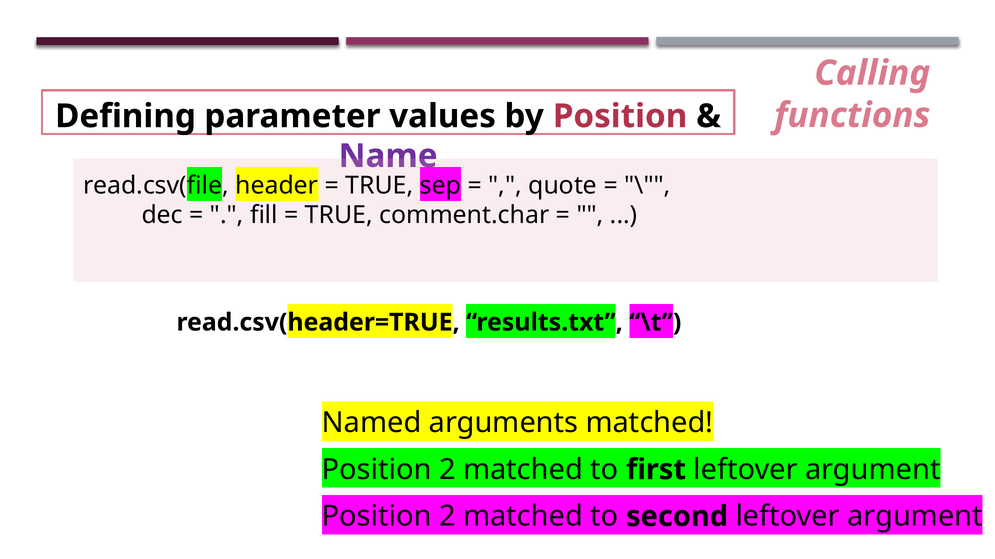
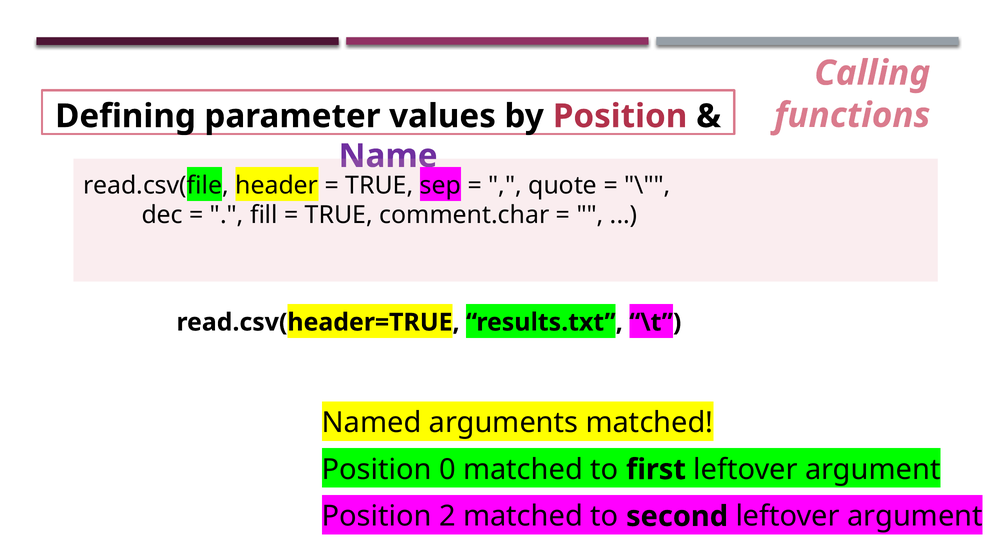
2 at (447, 470): 2 -> 0
